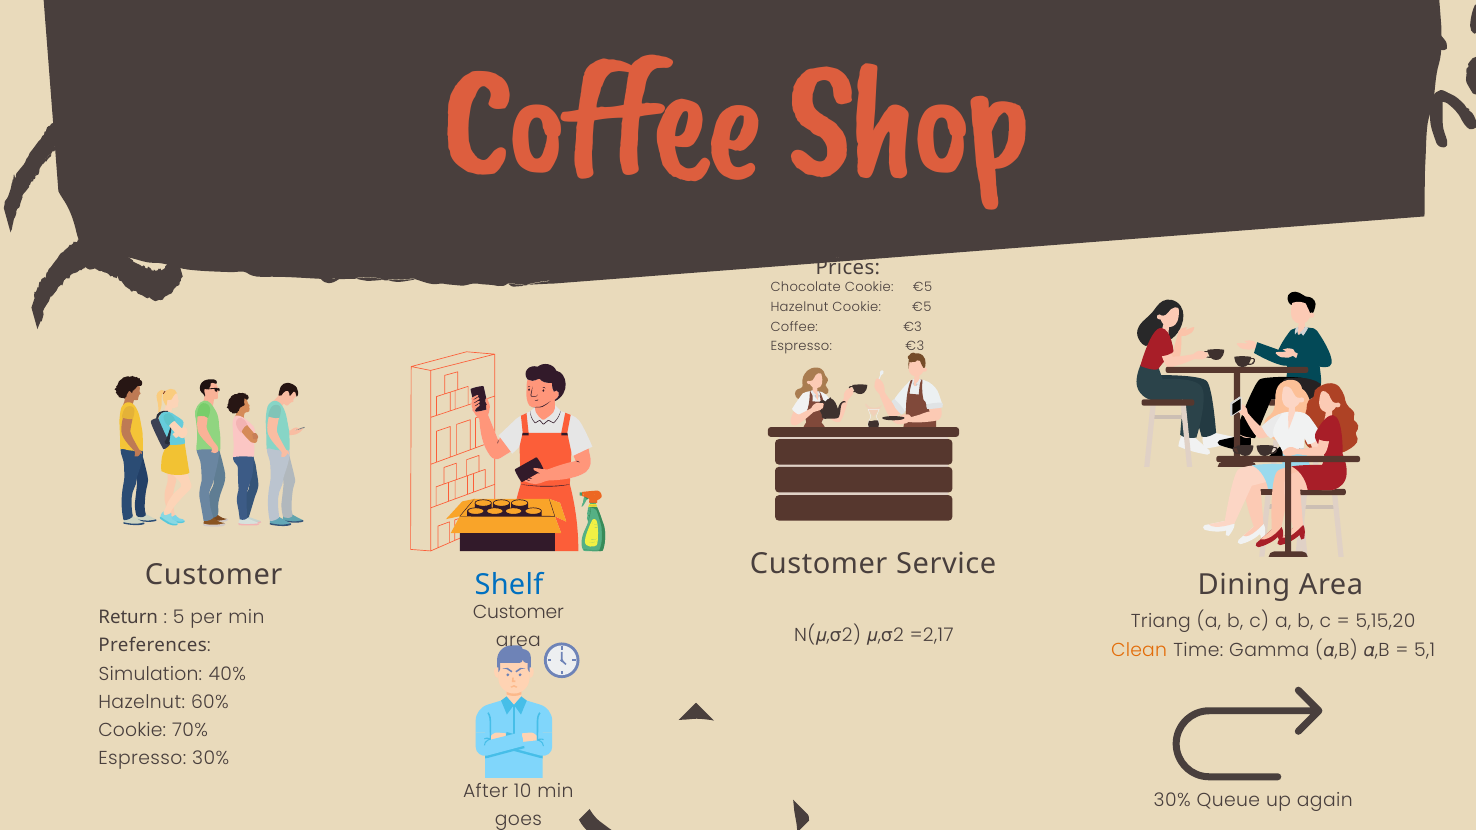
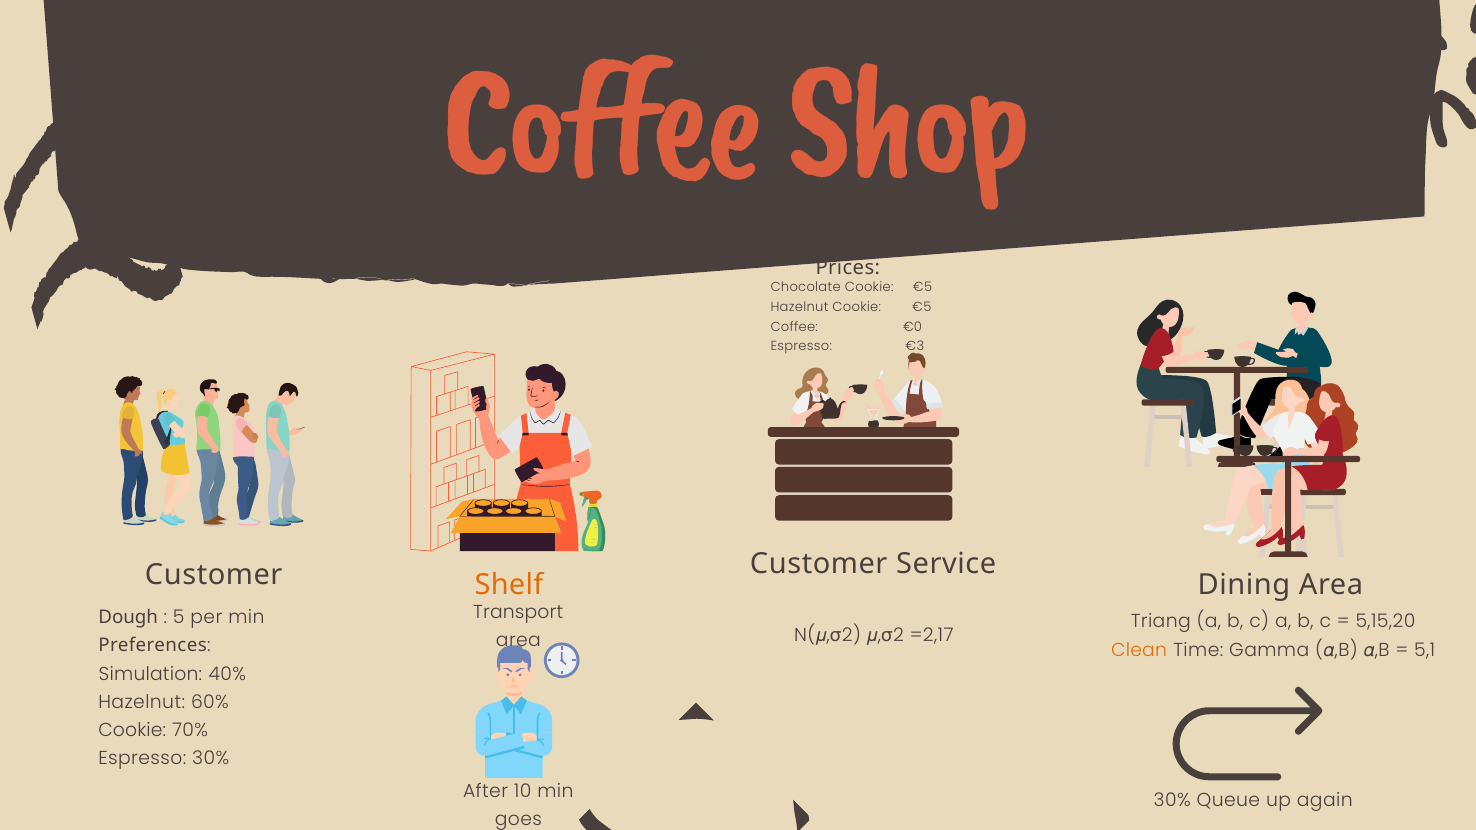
Coffee €3: €3 -> €0
Shelf colour: blue -> orange
Customer at (518, 612): Customer -> Transport
Return: Return -> Dough
